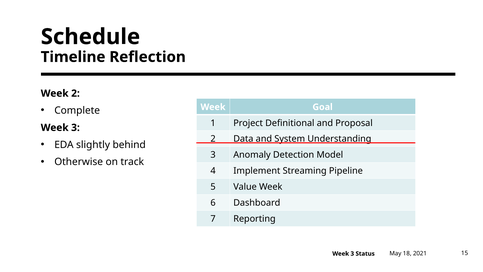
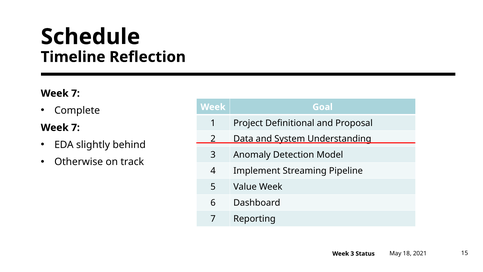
2 at (75, 93): 2 -> 7
3 at (75, 127): 3 -> 7
